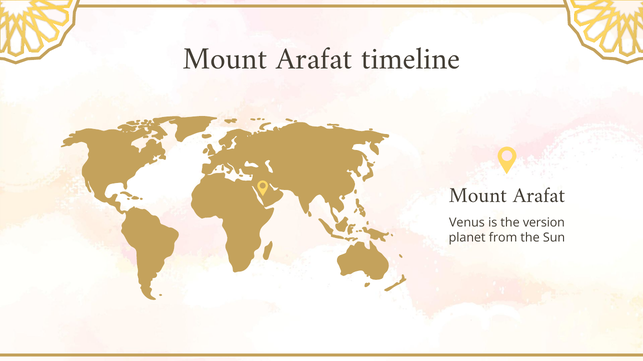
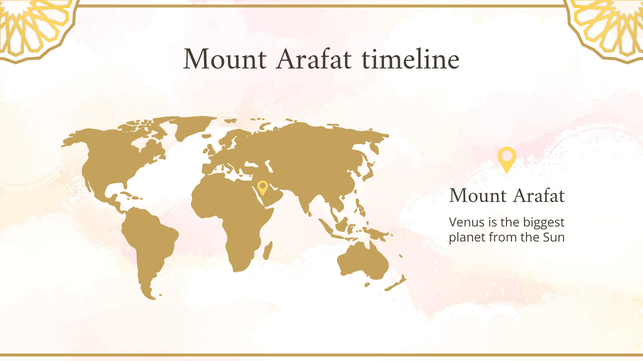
version: version -> biggest
